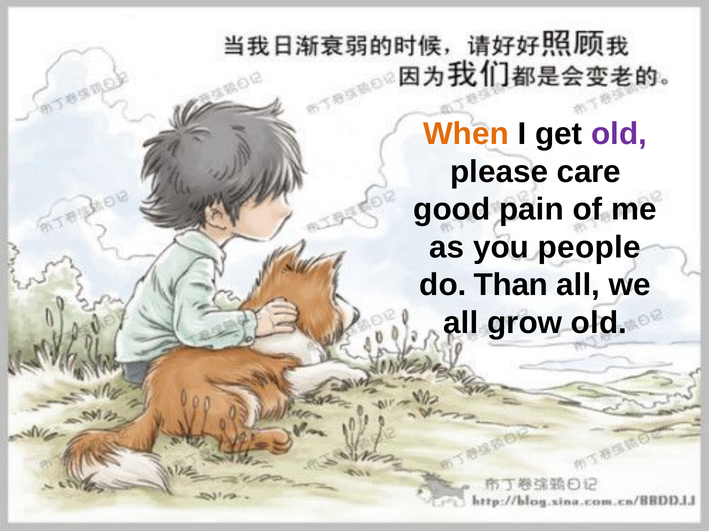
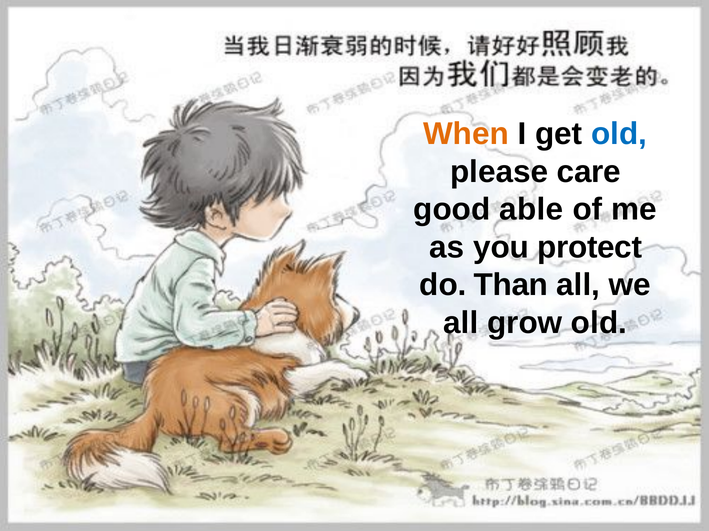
old at (619, 134) colour: purple -> blue
pain: pain -> able
people: people -> protect
